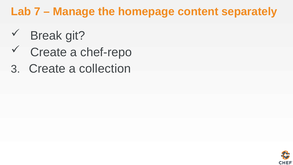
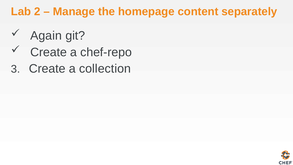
7: 7 -> 2
Break: Break -> Again
